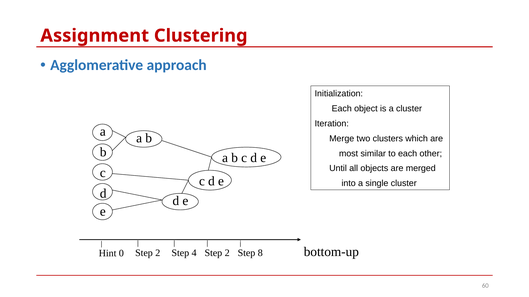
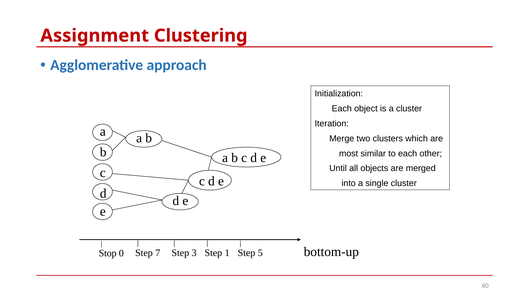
Hint: Hint -> Stop
0 Step 2: 2 -> 7
4: 4 -> 3
2 at (227, 253): 2 -> 1
8: 8 -> 5
